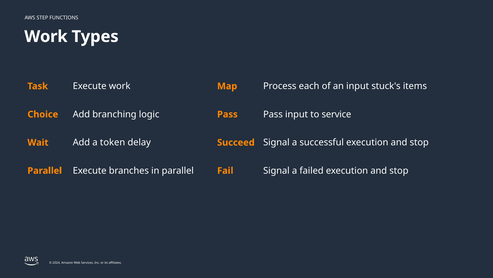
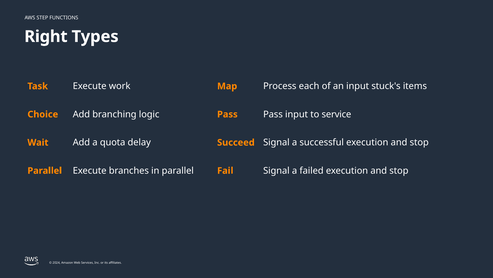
Work at (46, 36): Work -> Right
token: token -> quota
